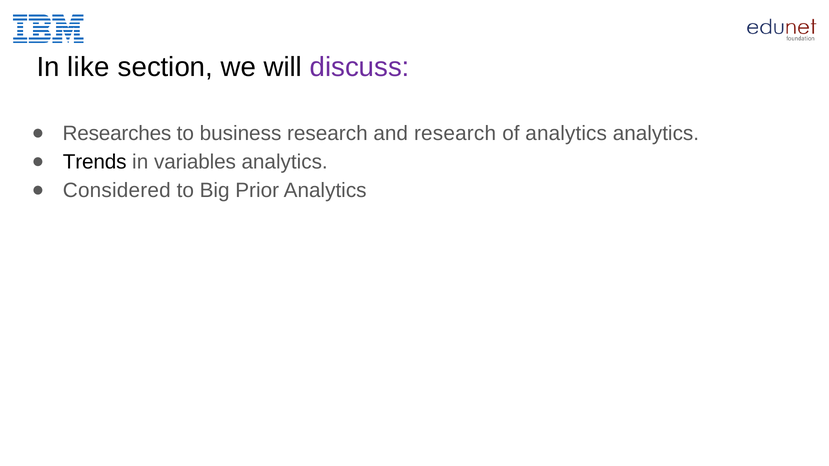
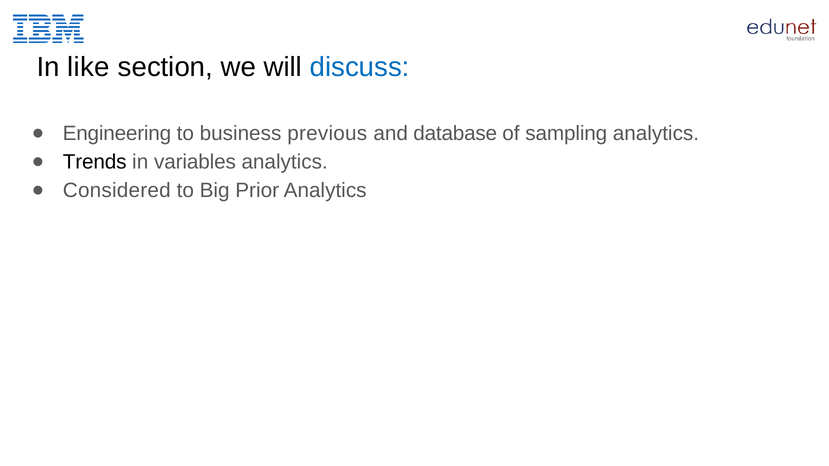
discuss colour: purple -> blue
Researches: Researches -> Engineering
business research: research -> previous
and research: research -> database
of analytics: analytics -> sampling
